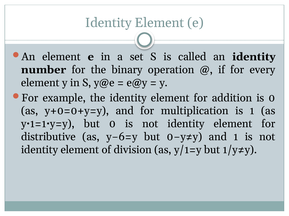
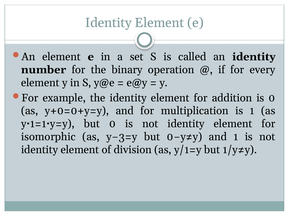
distributive: distributive -> isomorphic
y−6=y: y−6=y -> y−3=y
